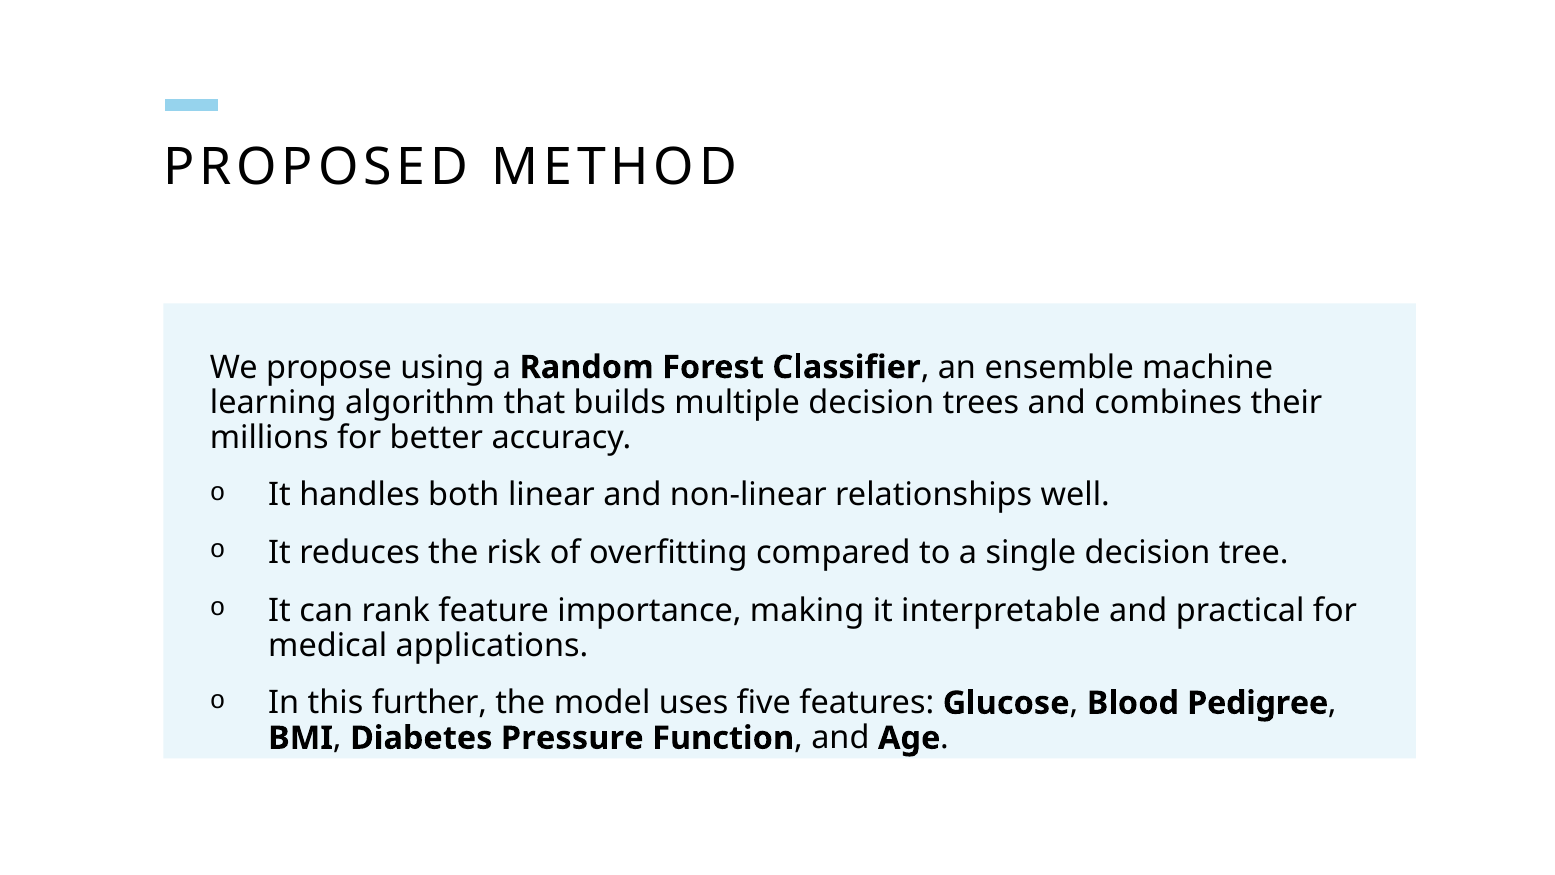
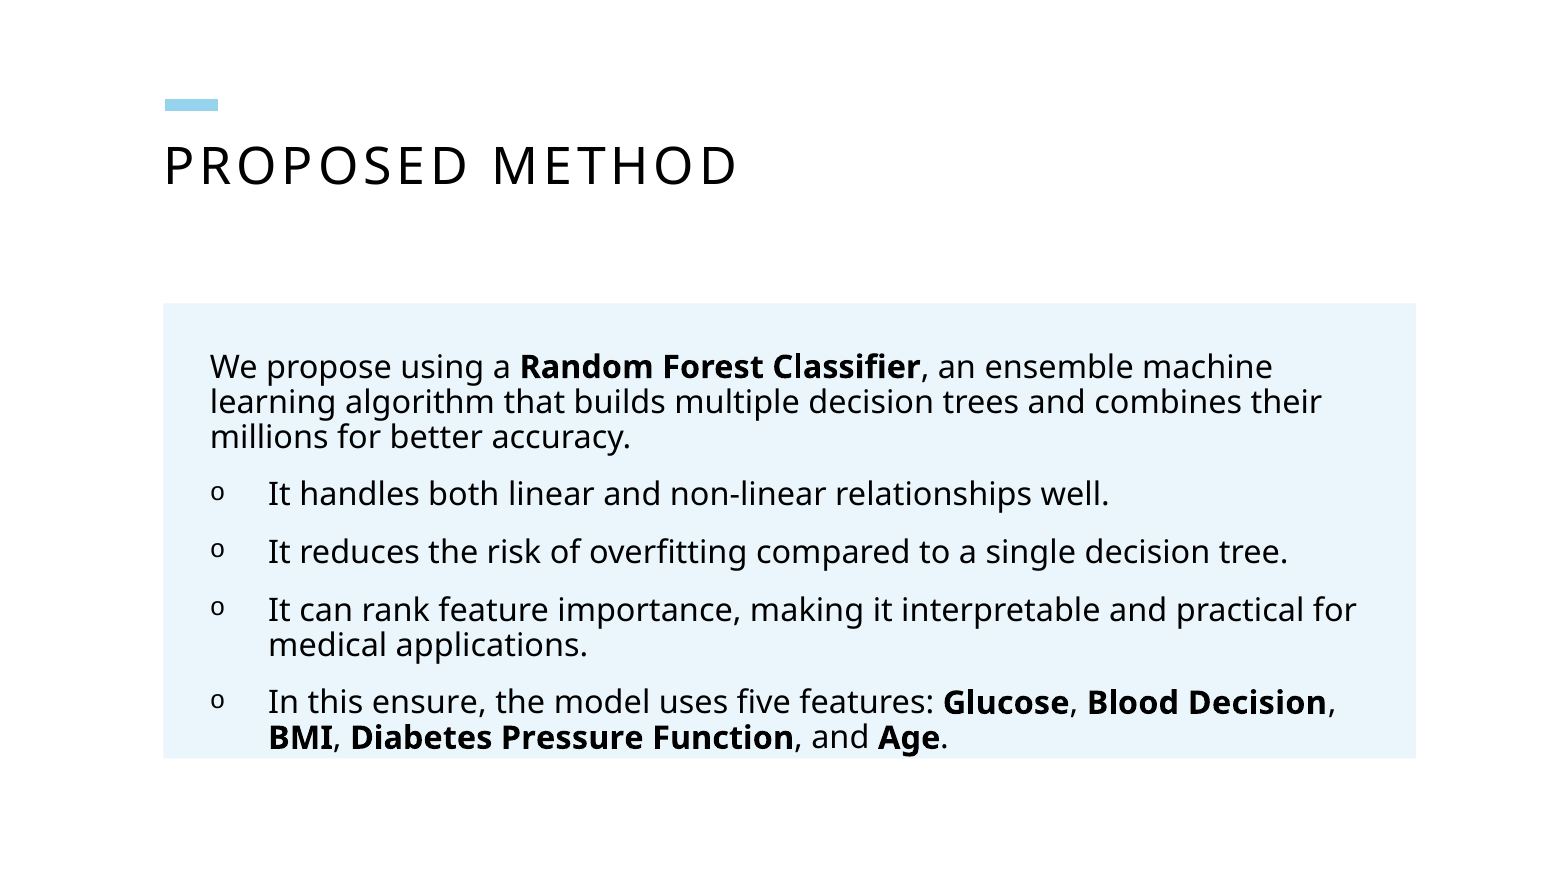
further: further -> ensure
Blood Pedigree: Pedigree -> Decision
